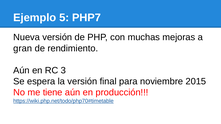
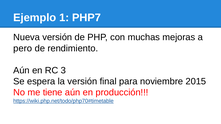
5: 5 -> 1
gran: gran -> pero
